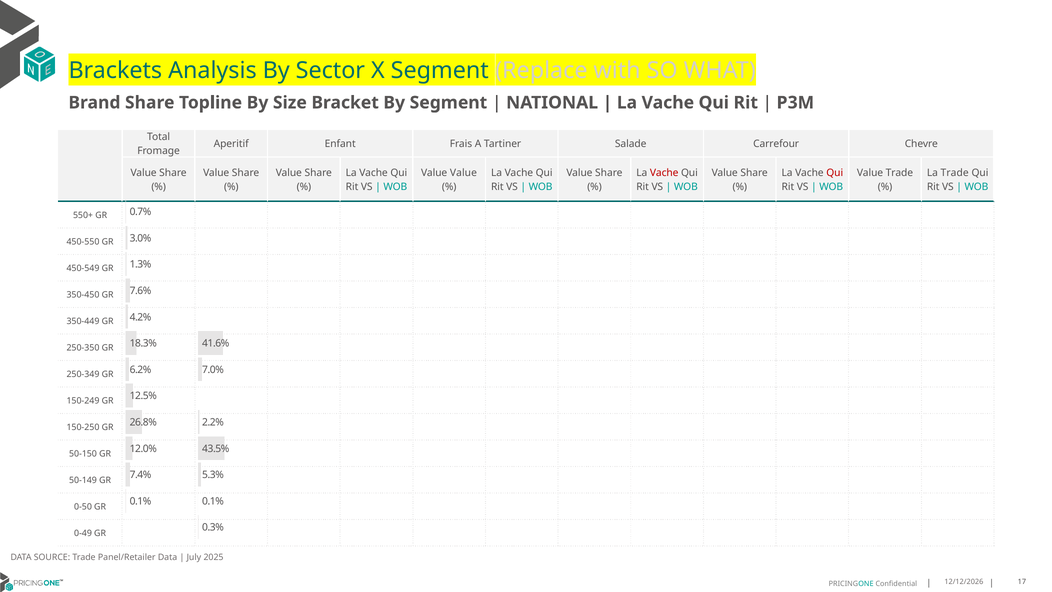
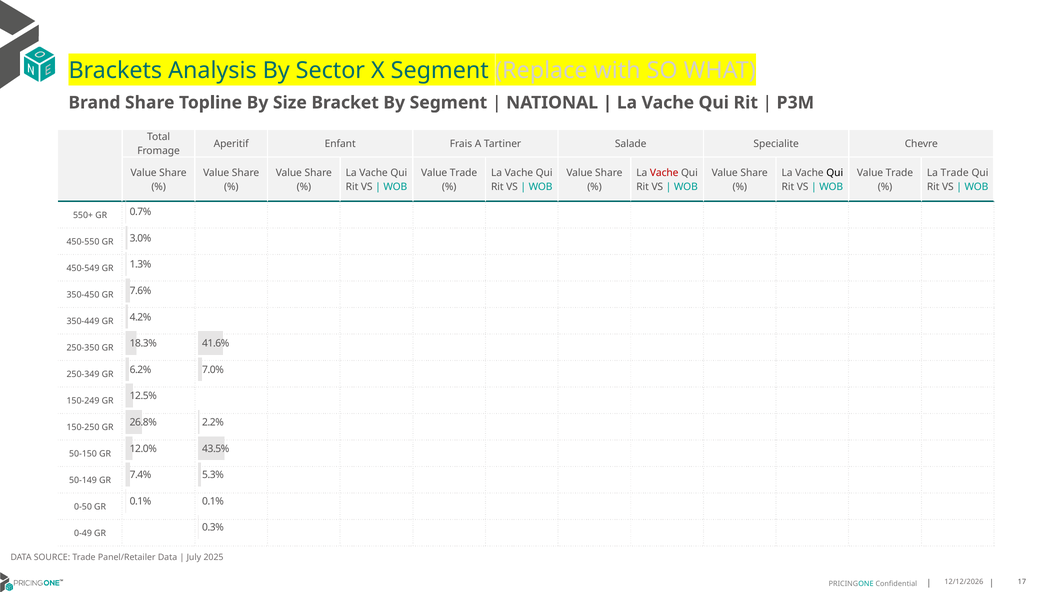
Carrefour: Carrefour -> Specialite
Value at (463, 173): Value -> Trade
Qui at (835, 173) colour: red -> black
